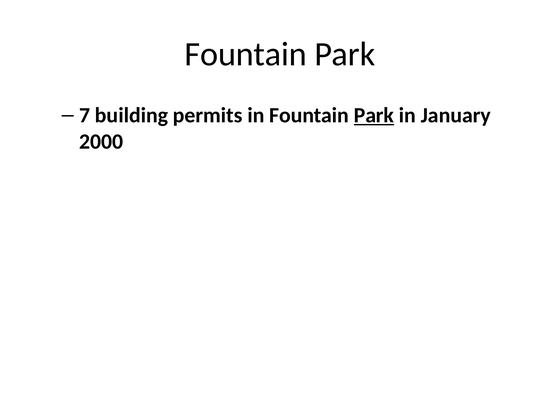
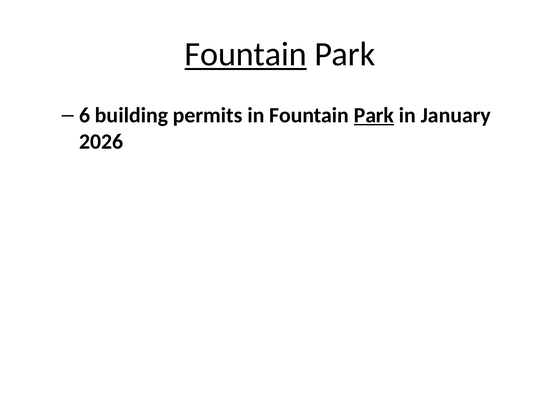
Fountain at (246, 54) underline: none -> present
7: 7 -> 6
2000: 2000 -> 2026
